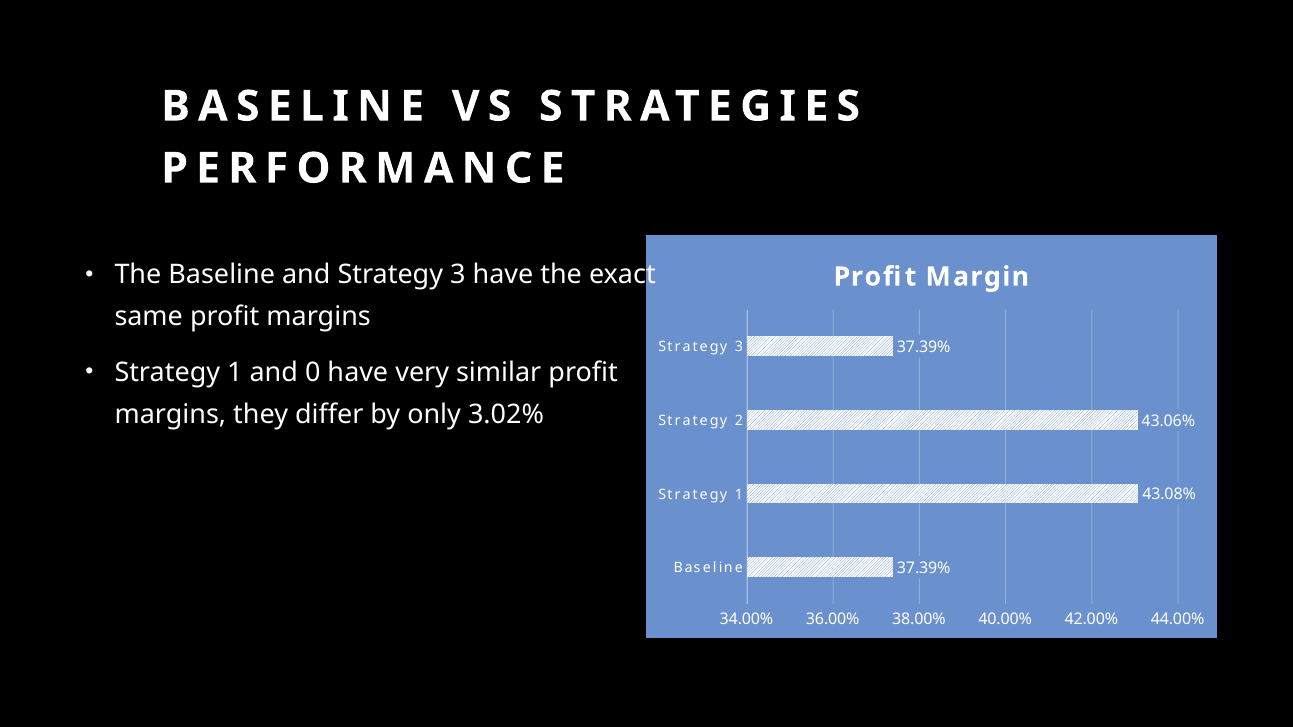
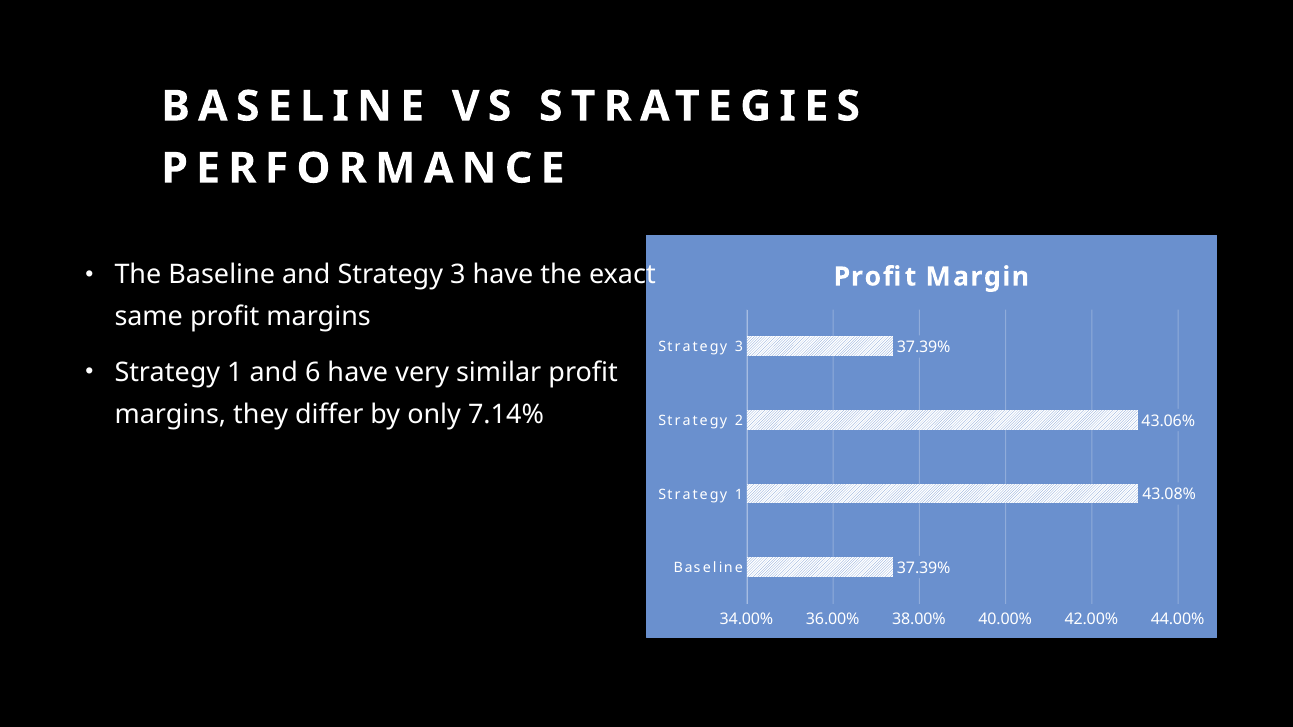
0: 0 -> 6
3.02%: 3.02% -> 7.14%
